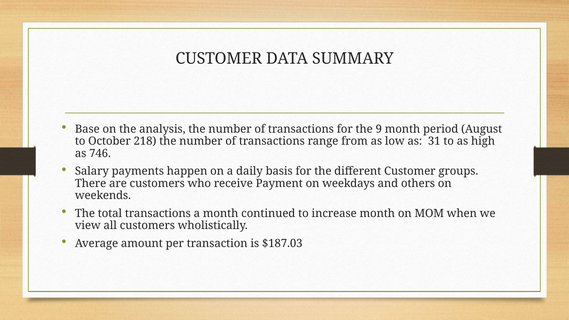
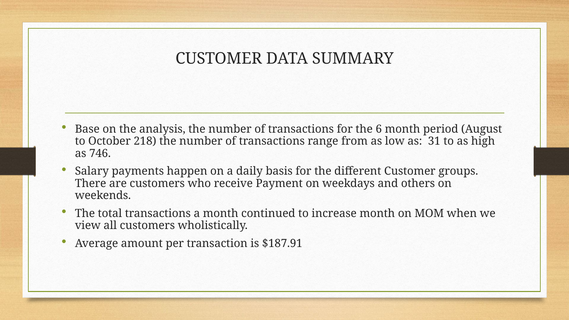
9: 9 -> 6
$187.03: $187.03 -> $187.91
